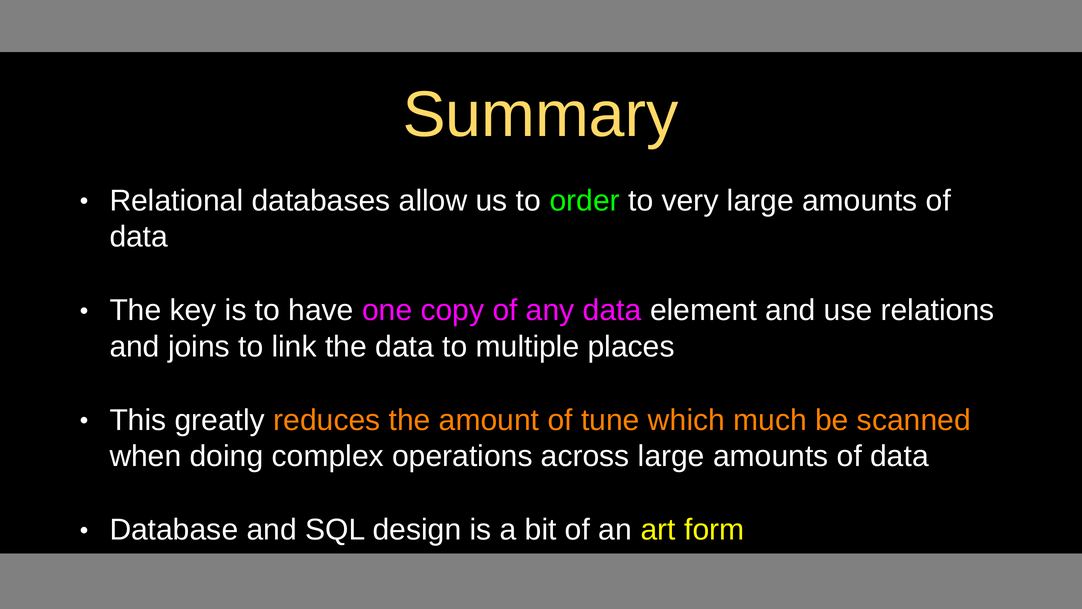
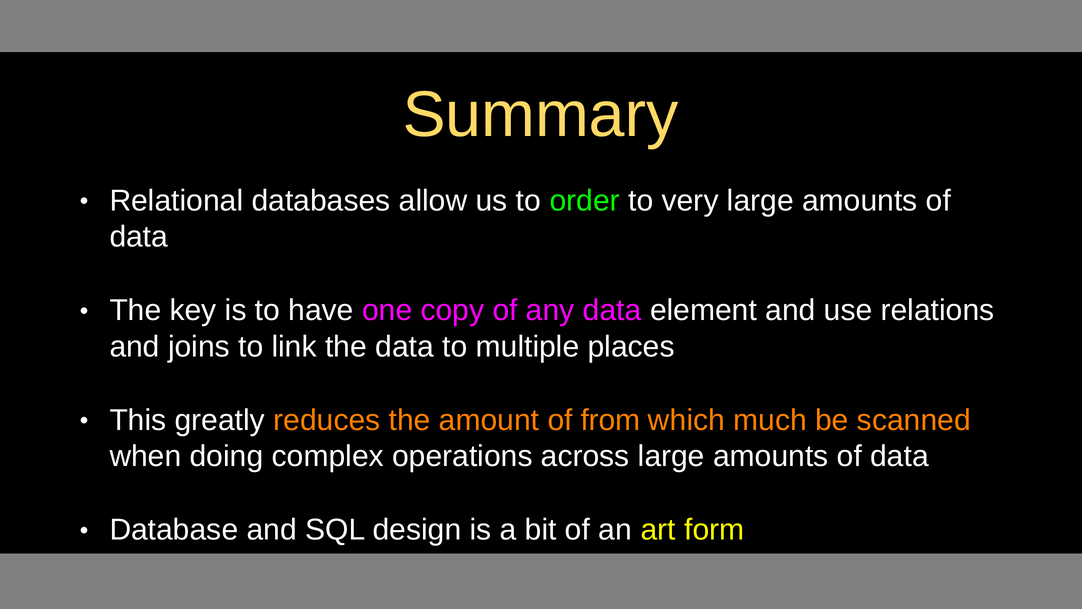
tune: tune -> from
